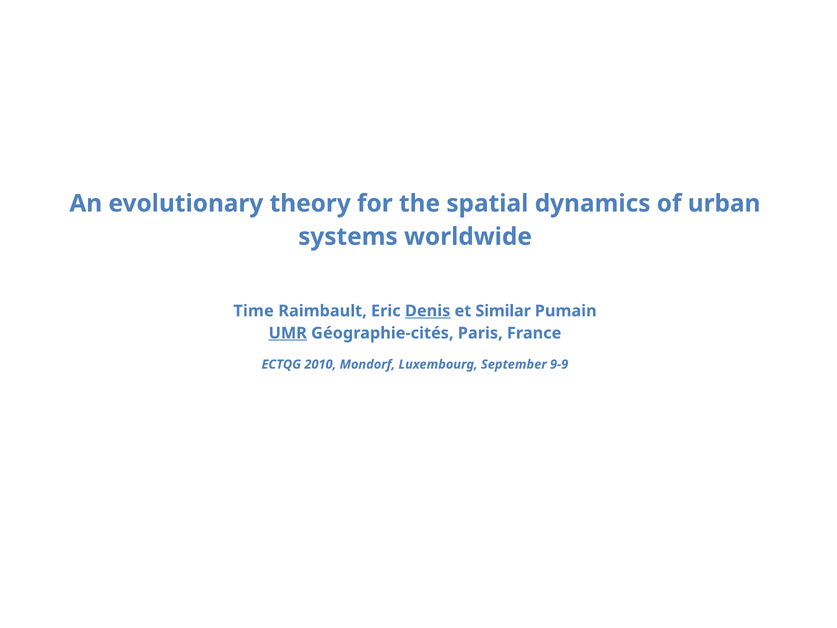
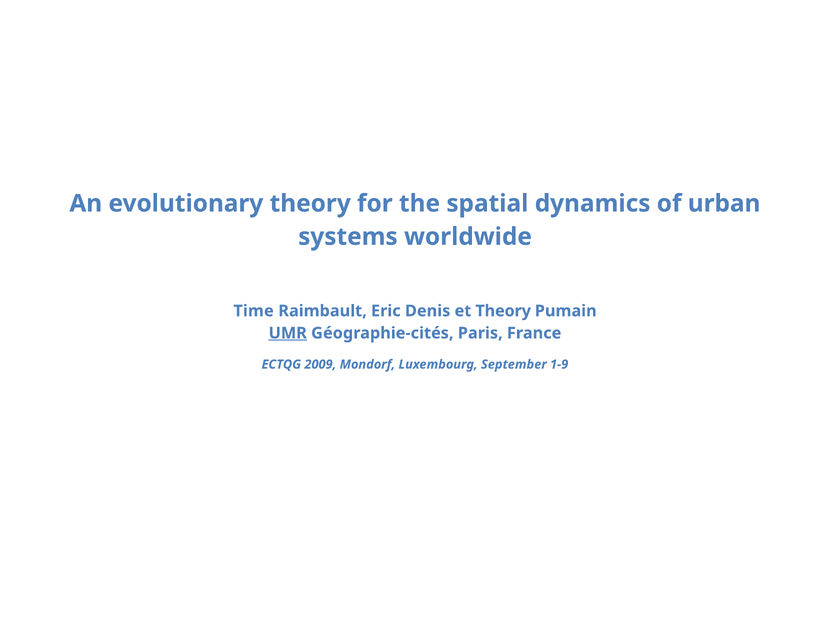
Denis underline: present -> none
et Similar: Similar -> Theory
2010: 2010 -> 2009
9-9: 9-9 -> 1-9
